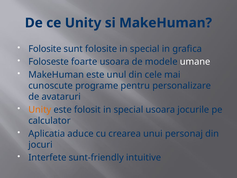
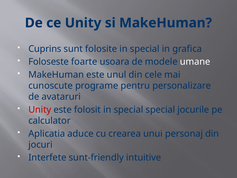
Folosite at (45, 49): Folosite -> Cuprins
Unity at (40, 110) colour: orange -> red
special usoara: usoara -> special
